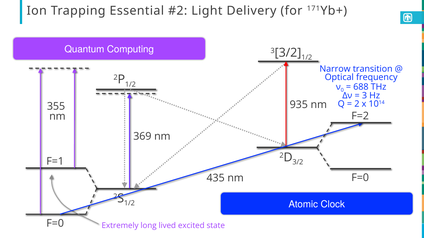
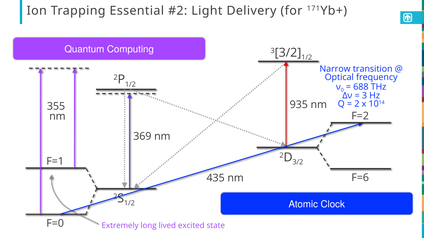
F=0 at (360, 178): F=0 -> F=6
